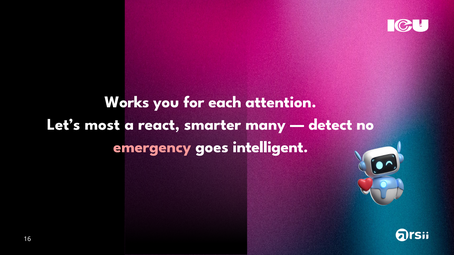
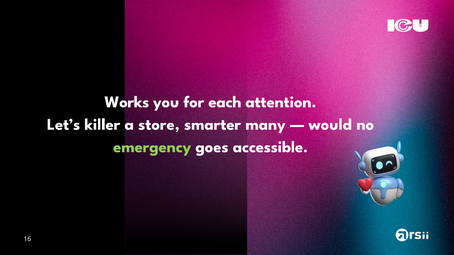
most: most -> killer
react: react -> store
detect: detect -> would
emergency colour: pink -> light green
intelligent: intelligent -> accessible
